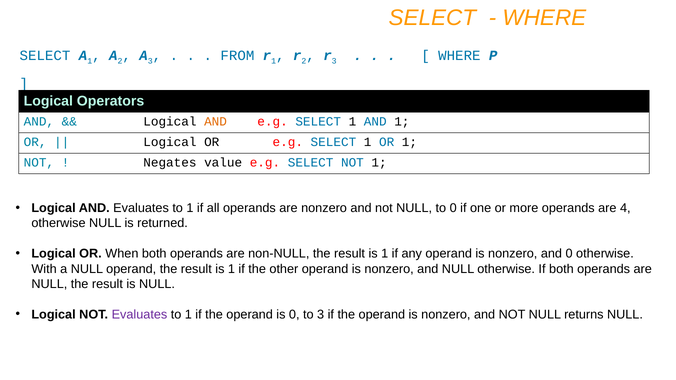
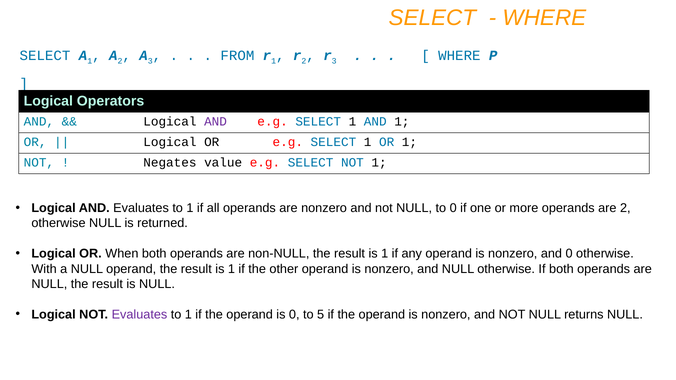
AND at (216, 122) colour: orange -> purple
are 4: 4 -> 2
to 3: 3 -> 5
